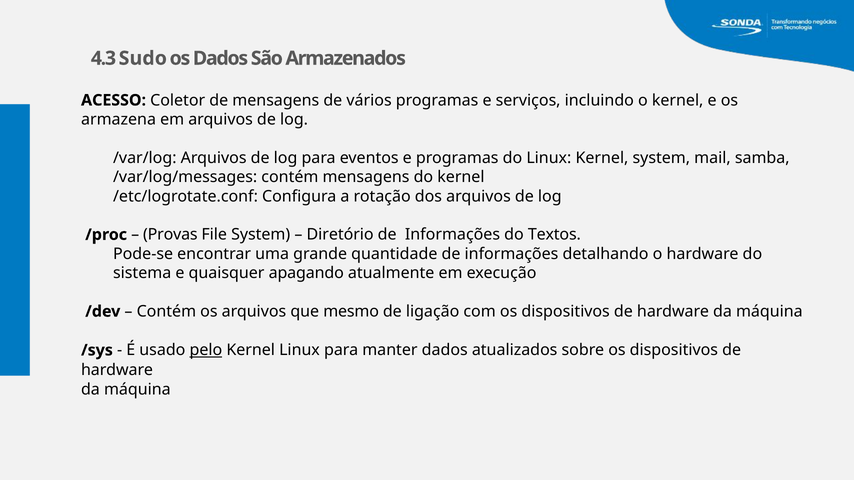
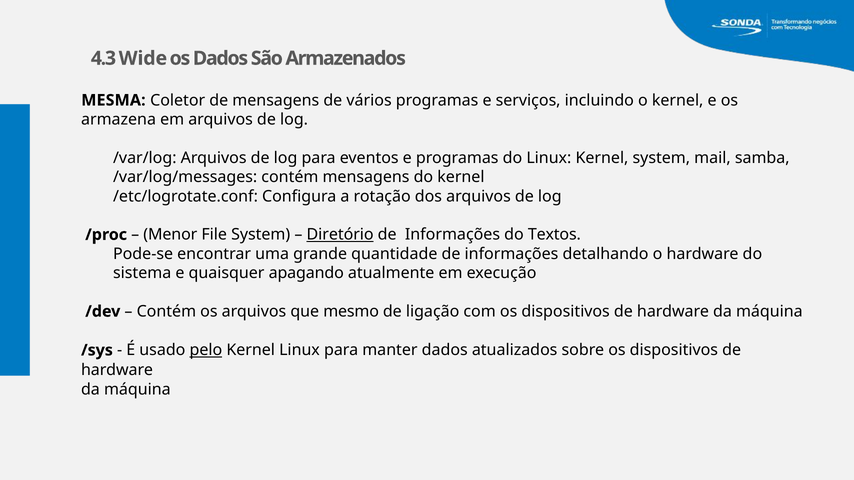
Sudo: Sudo -> Wide
ACESSO: ACESSO -> MESMA
Provas: Provas -> Menor
Diretório underline: none -> present
